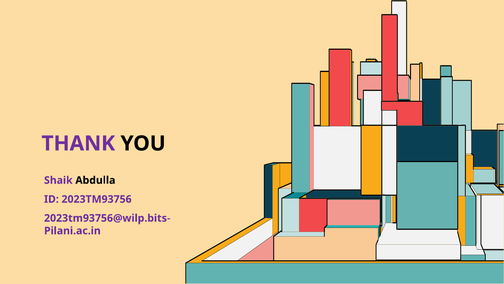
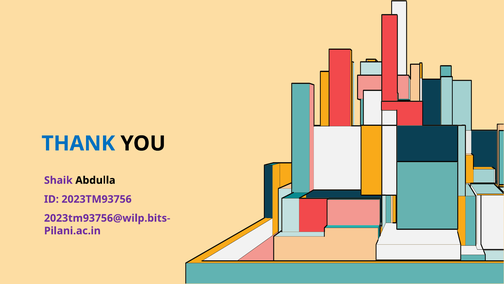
THANK colour: purple -> blue
